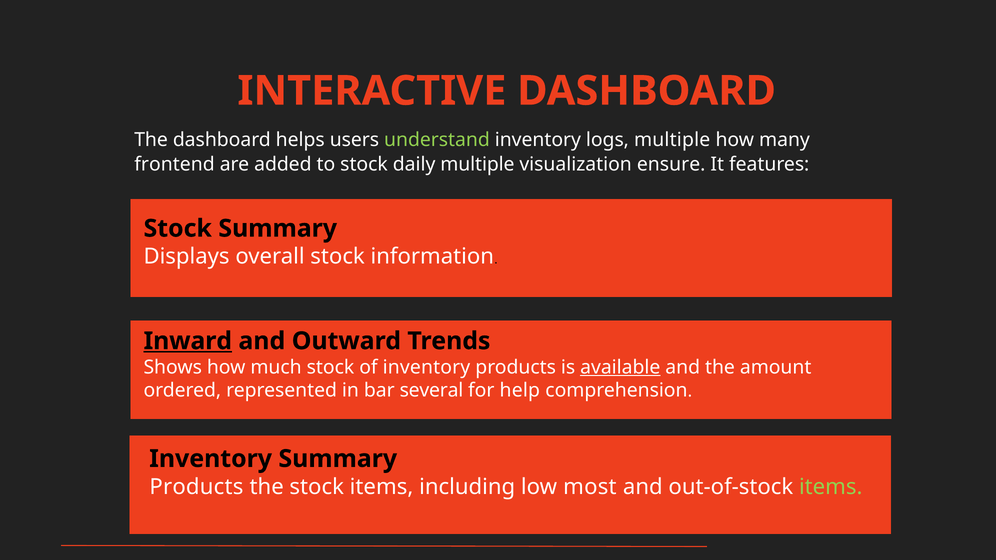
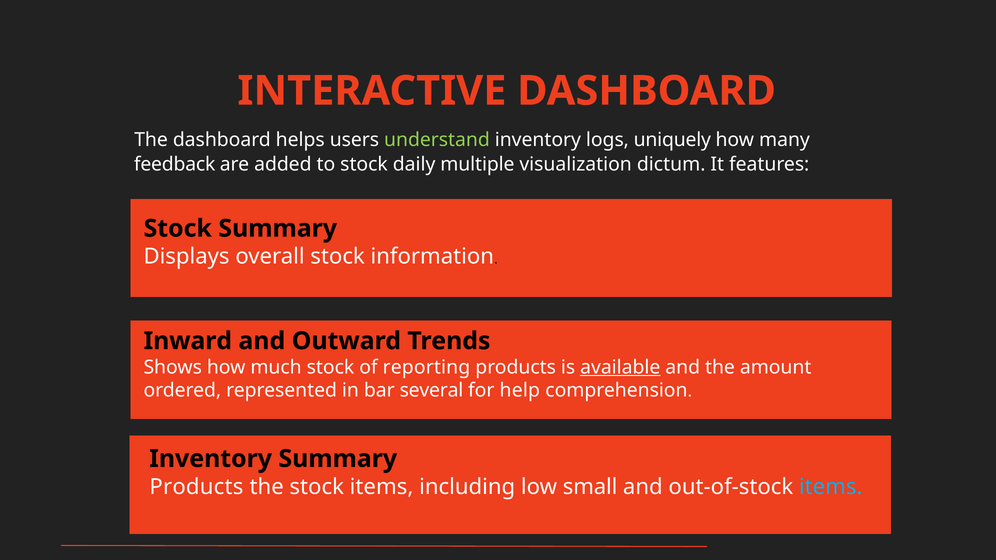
logs multiple: multiple -> uniquely
frontend: frontend -> feedback
ensure: ensure -> dictum
Inward underline: present -> none
of inventory: inventory -> reporting
most: most -> small
items at (831, 487) colour: light green -> light blue
